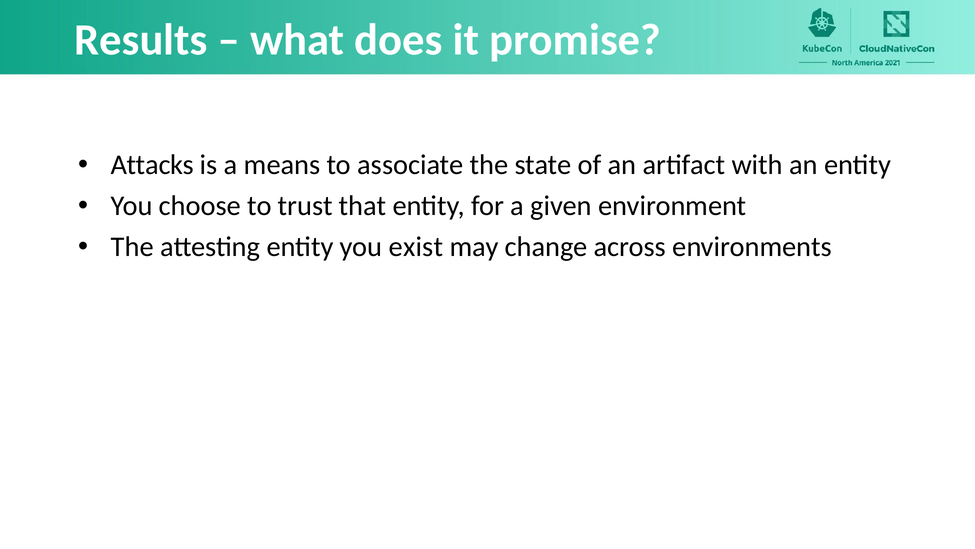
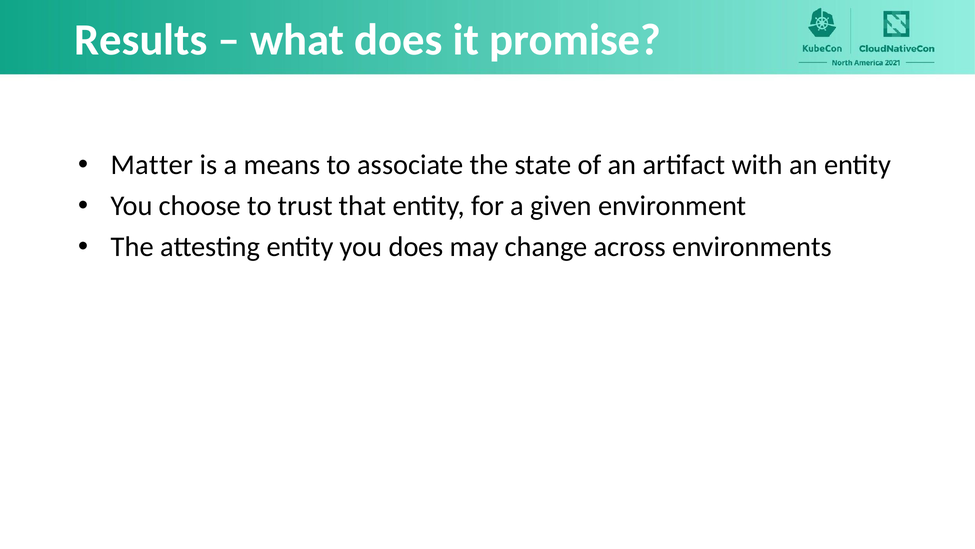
Attacks: Attacks -> Matter
you exist: exist -> does
